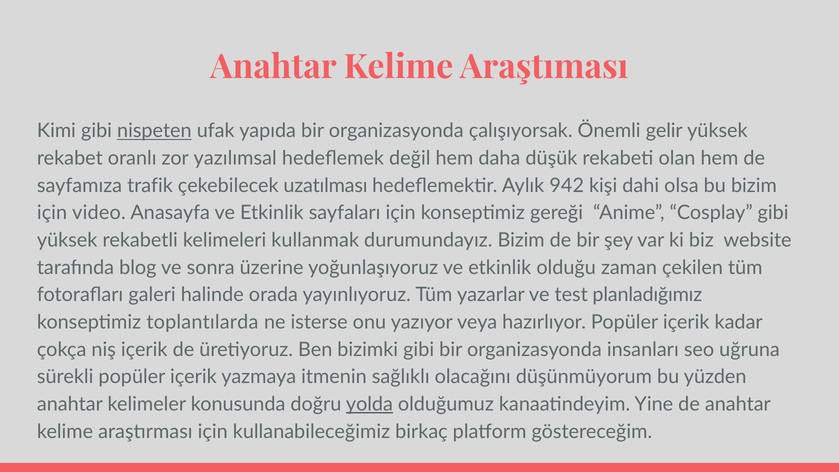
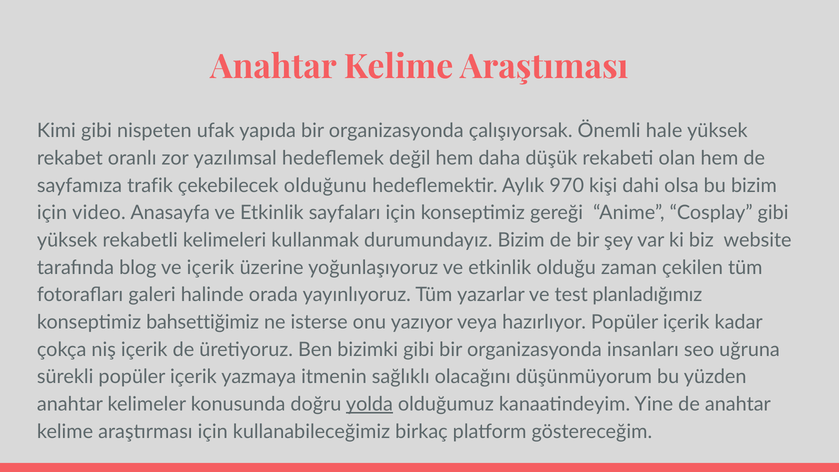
nispeten underline: present -> none
gelir: gelir -> hale
uzatılması: uzatılması -> olduğunu
942: 942 -> 970
ve sonra: sonra -> içerik
toplantılarda: toplantılarda -> bahsettiğimiz
